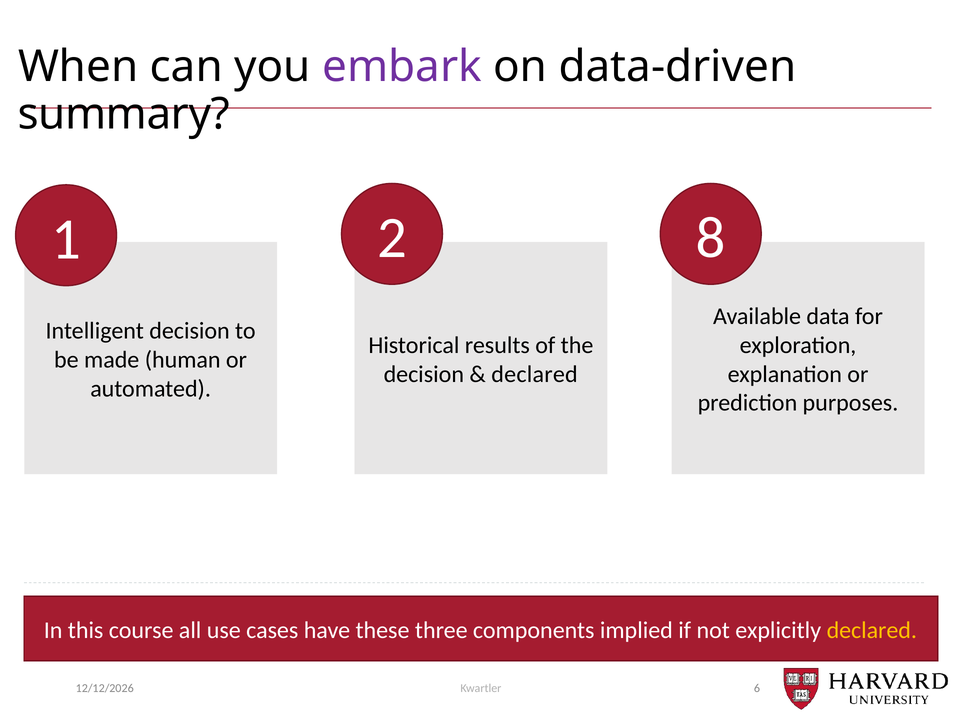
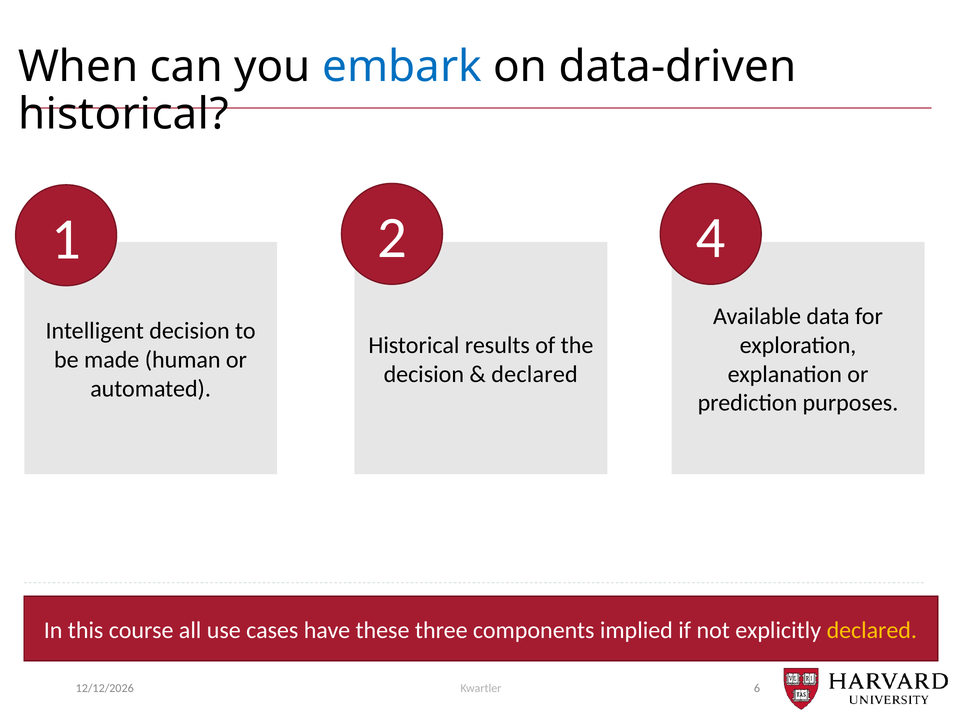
embark colour: purple -> blue
summary at (124, 114): summary -> historical
8: 8 -> 4
